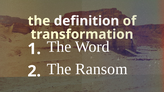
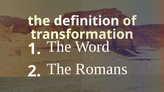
Ransom: Ransom -> Romans
